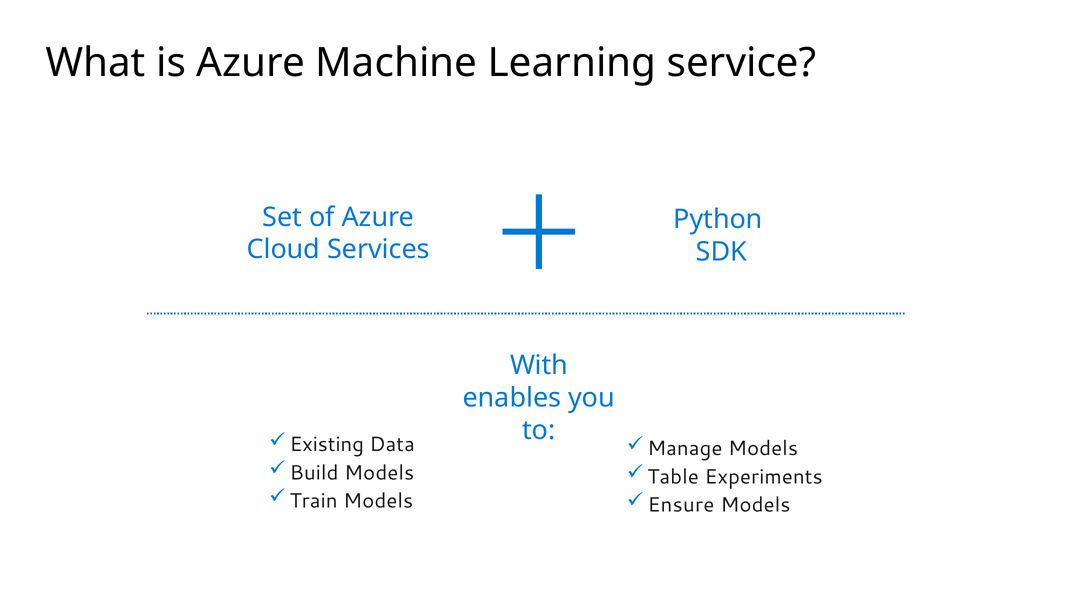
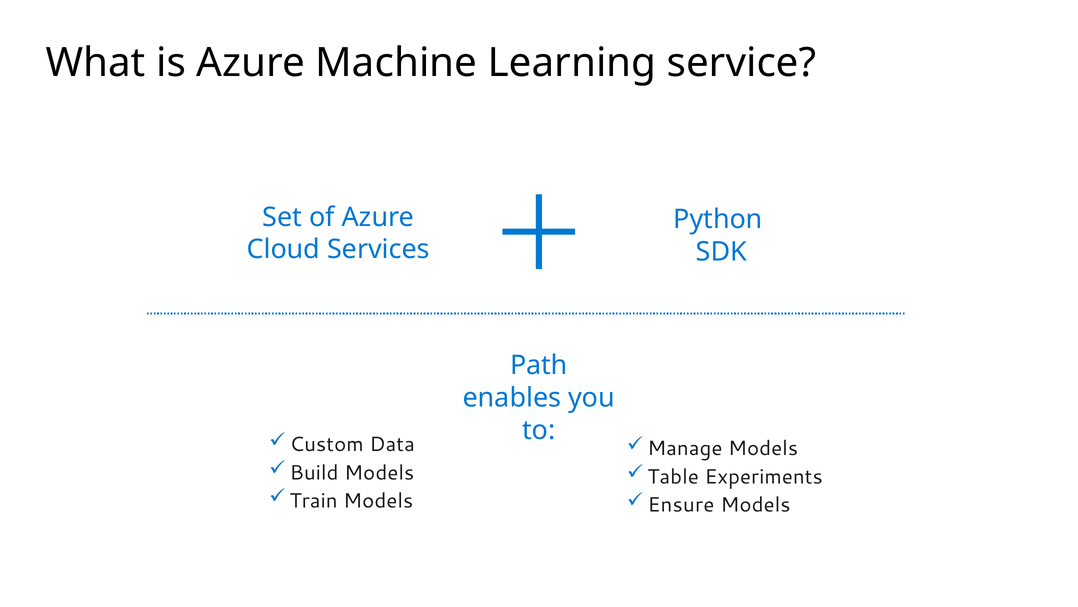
With: With -> Path
Existing: Existing -> Custom
